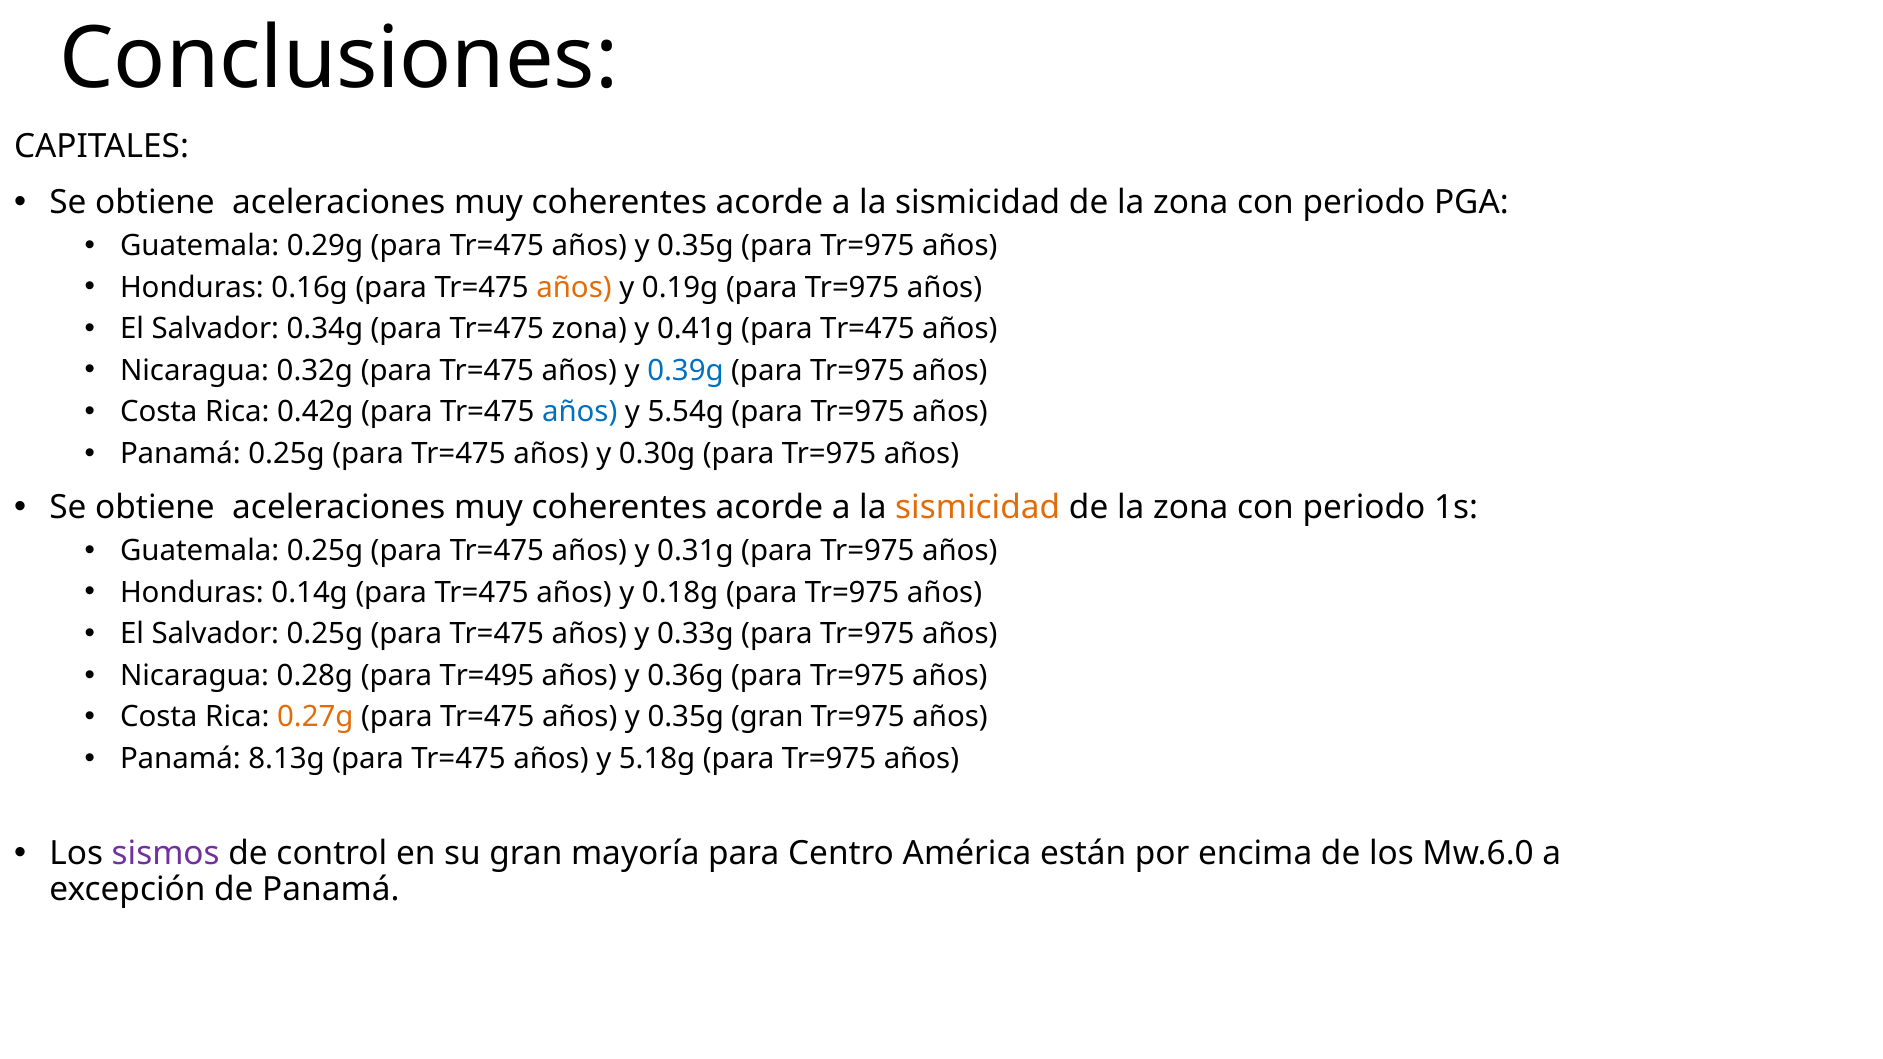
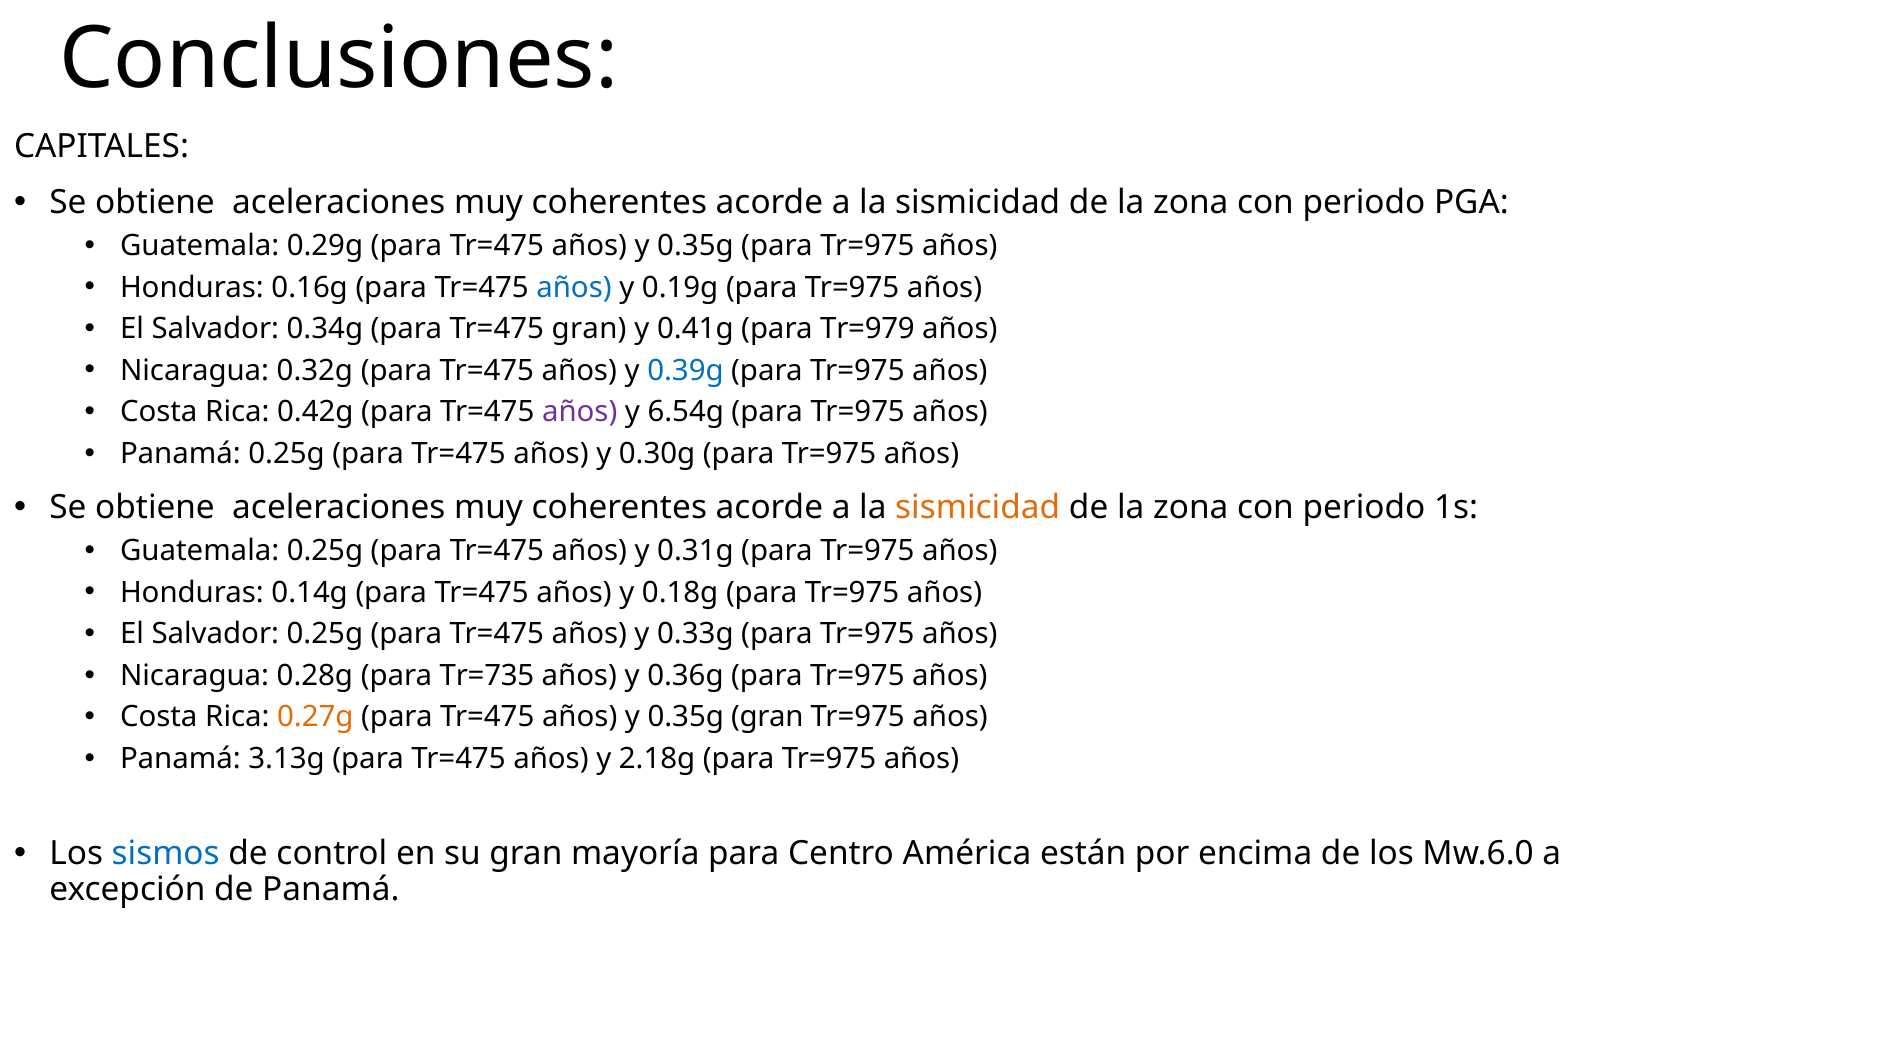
años at (574, 287) colour: orange -> blue
Tr=475 zona: zona -> gran
0.41g para Tr=475: Tr=475 -> Tr=979
años at (580, 412) colour: blue -> purple
5.54g: 5.54g -> 6.54g
Tr=495: Tr=495 -> Tr=735
8.13g: 8.13g -> 3.13g
5.18g: 5.18g -> 2.18g
sismos colour: purple -> blue
